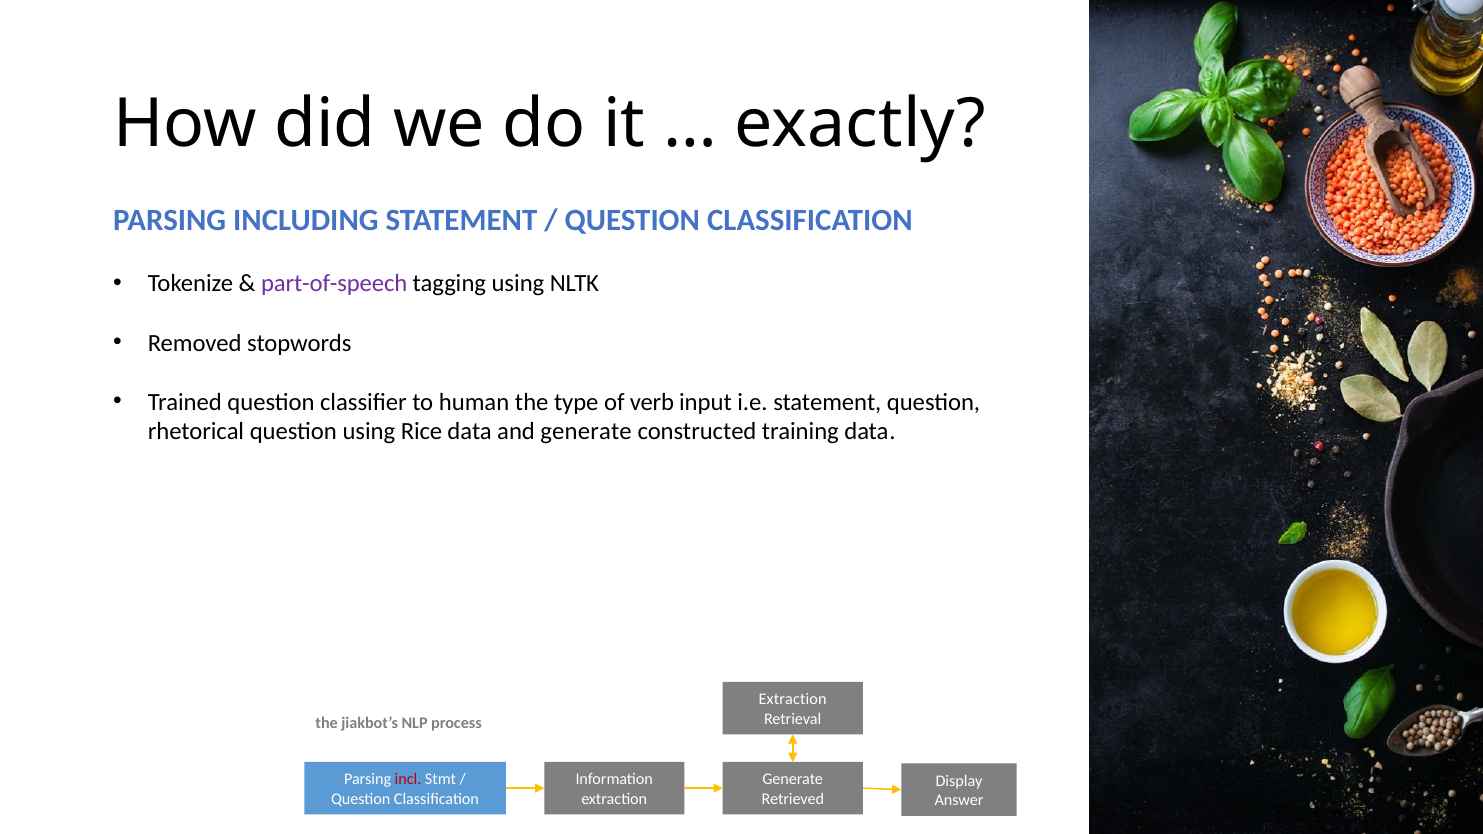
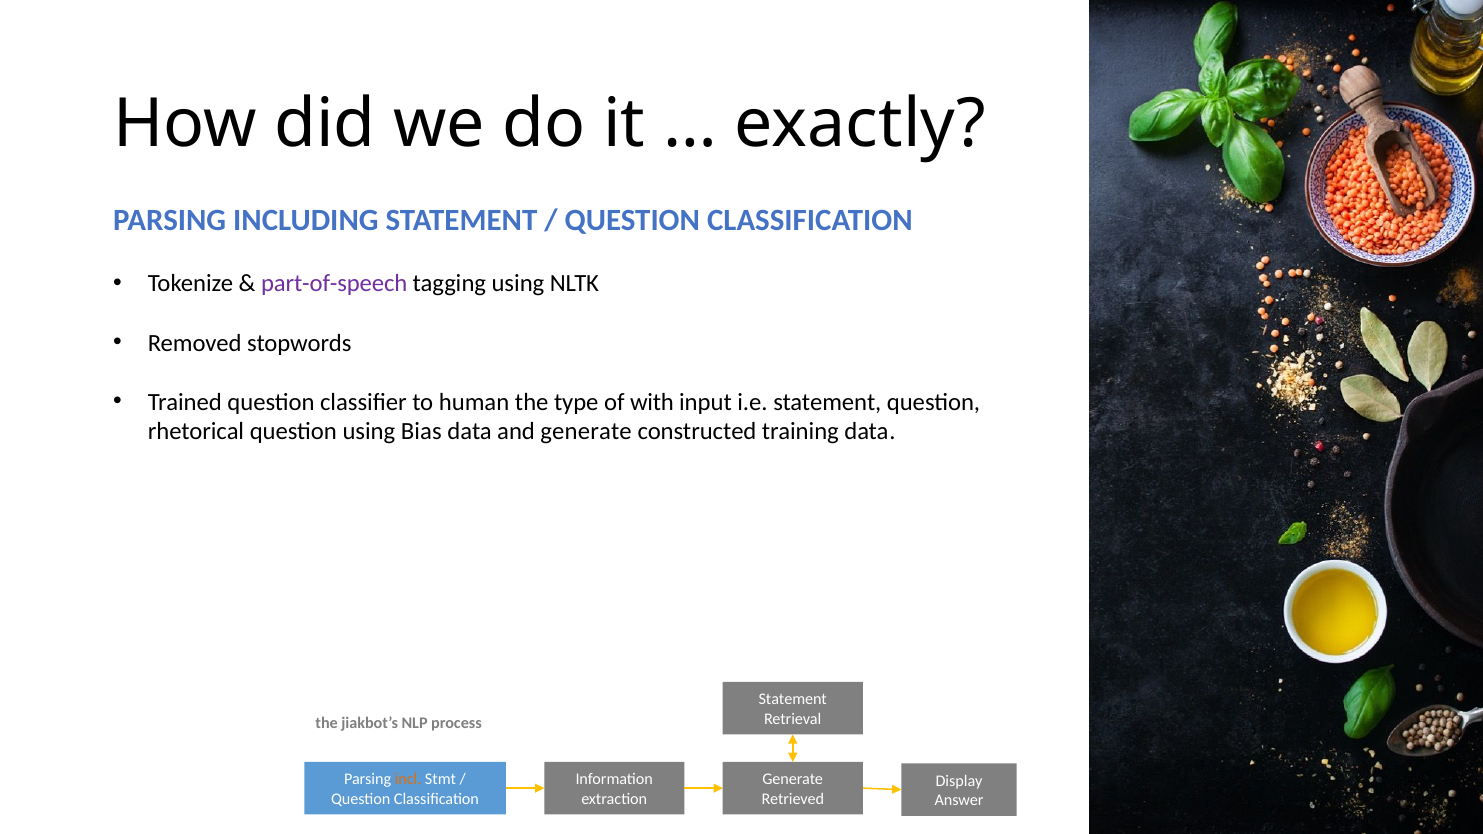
verb: verb -> with
Rice: Rice -> Bias
Extraction at (793, 700): Extraction -> Statement
incl colour: red -> orange
